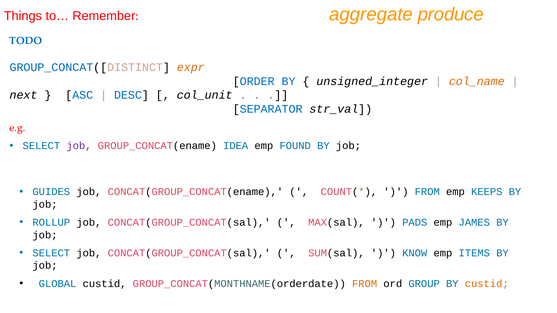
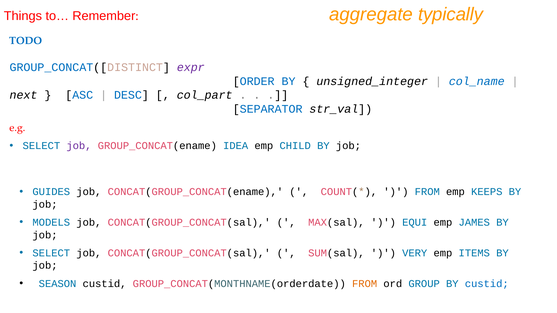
produce: produce -> typically
expr colour: orange -> purple
col_name colour: orange -> blue
col_unit: col_unit -> col_part
FOUND: FOUND -> CHILD
ROLLUP: ROLLUP -> MODELS
PADS: PADS -> EQUI
KNOW: KNOW -> VERY
GLOBAL: GLOBAL -> SEASON
custid at (487, 284) colour: orange -> blue
